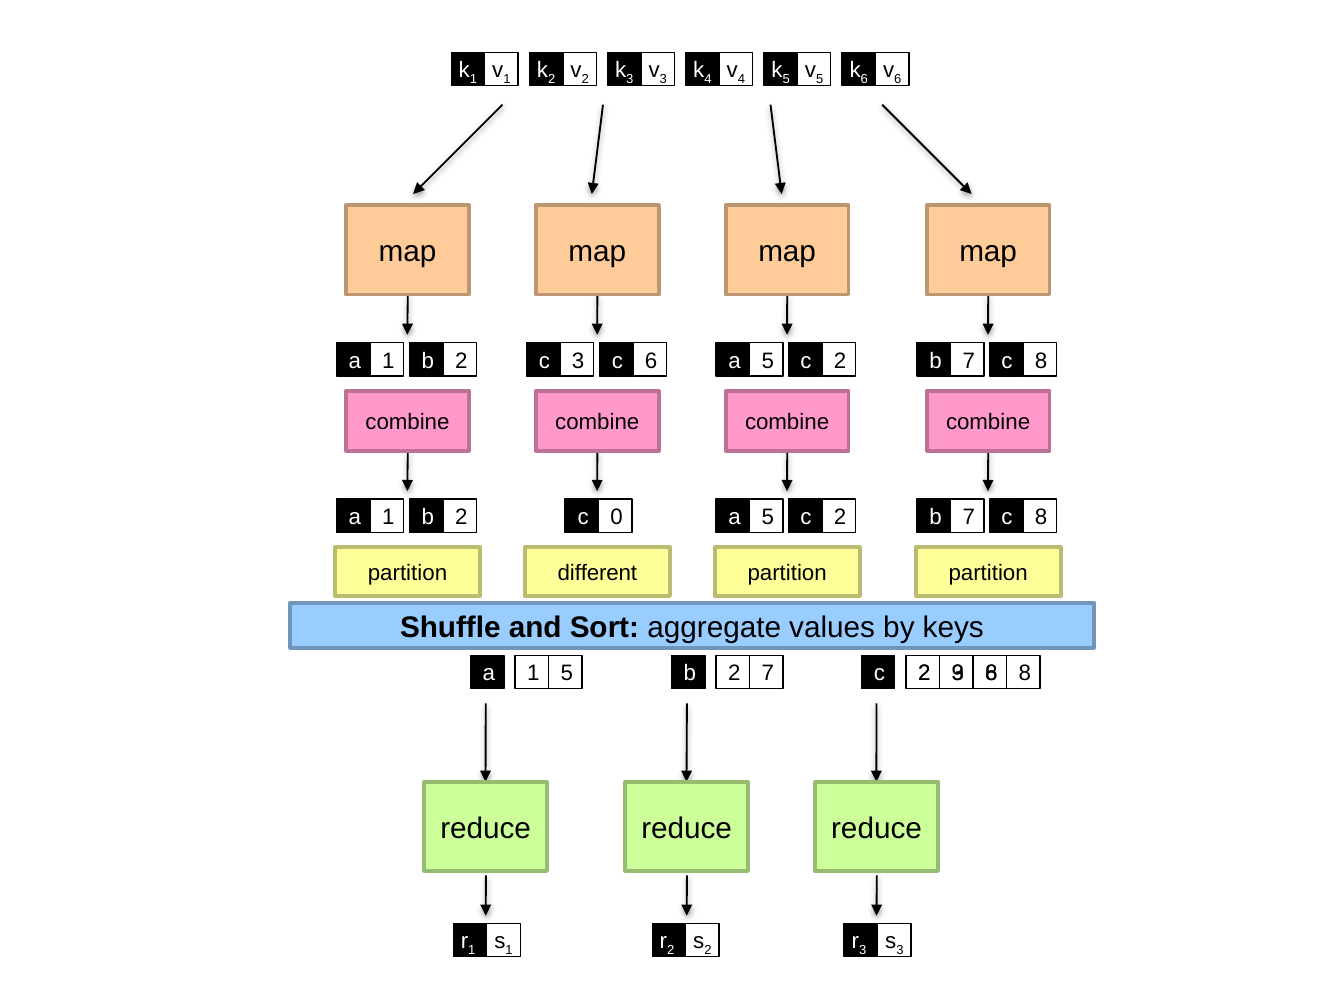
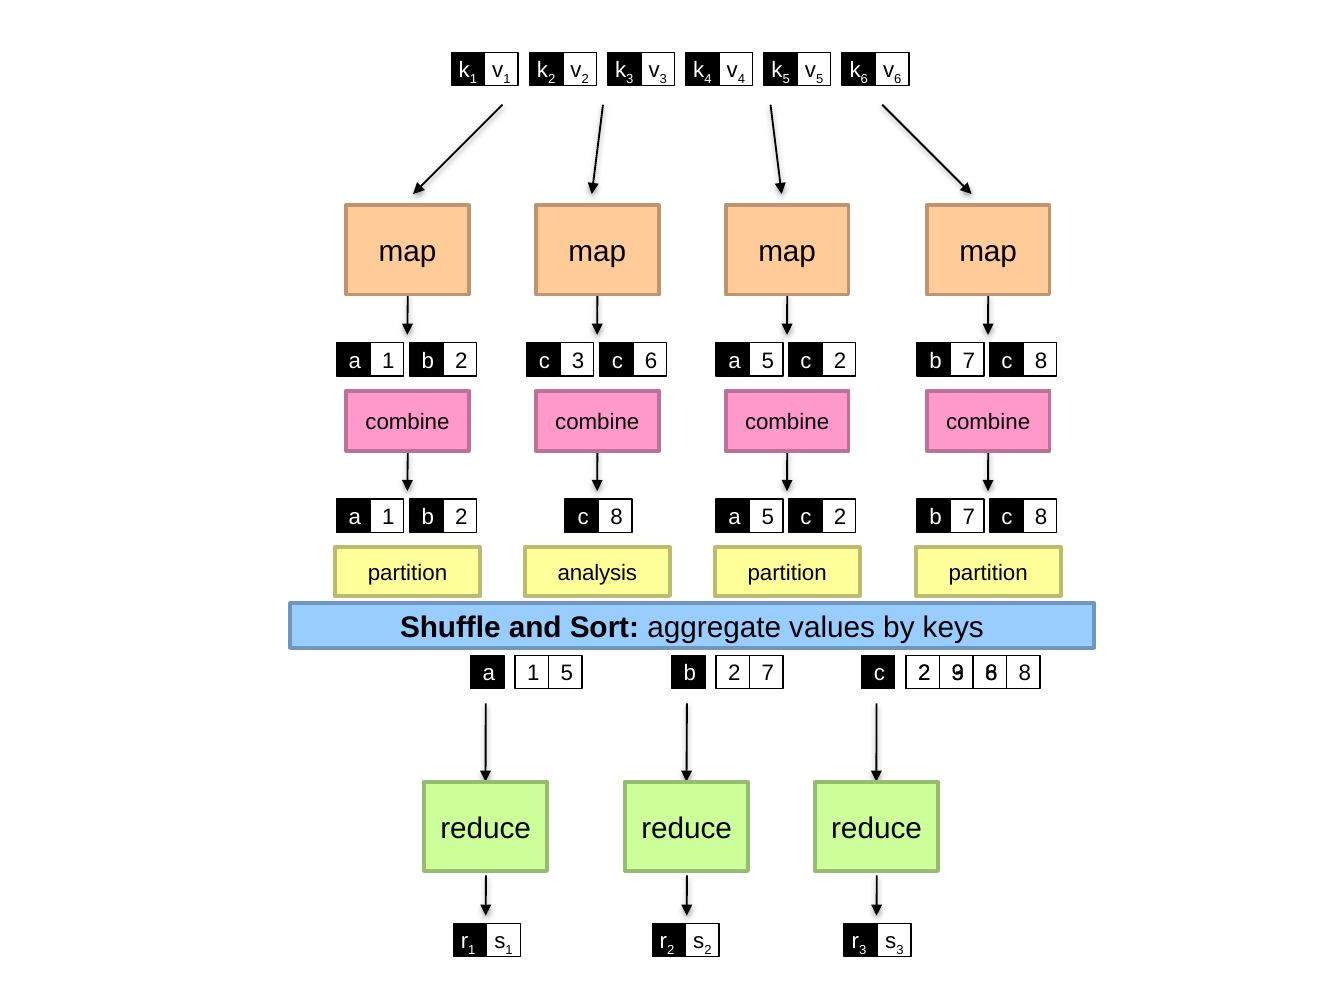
c 0: 0 -> 8
different: different -> analysis
